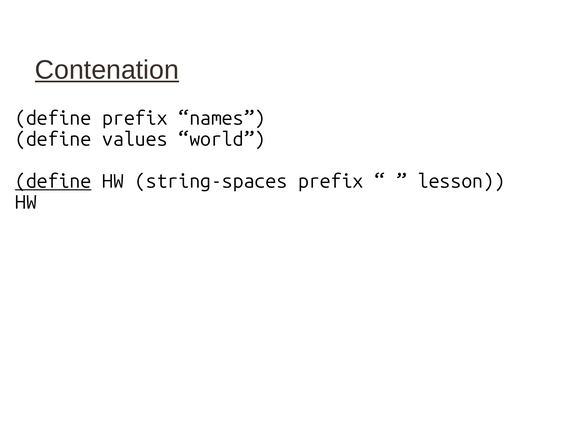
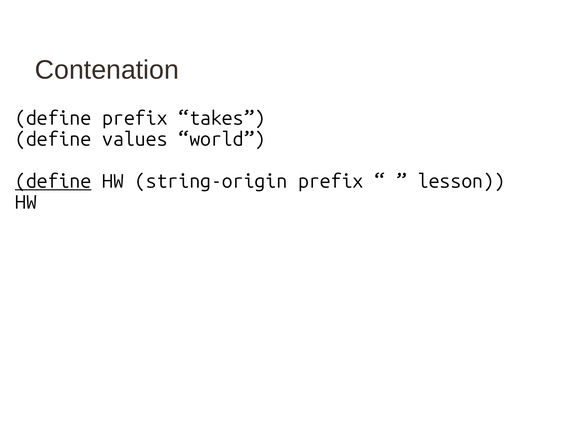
Contenation underline: present -> none
names: names -> takes
string-spaces: string-spaces -> string-origin
